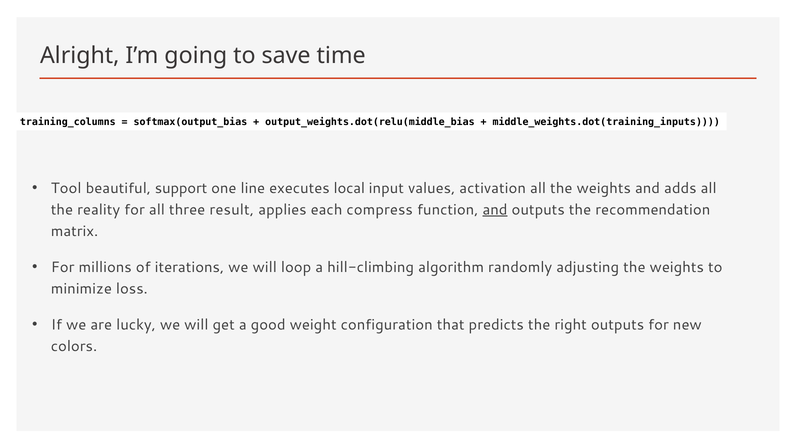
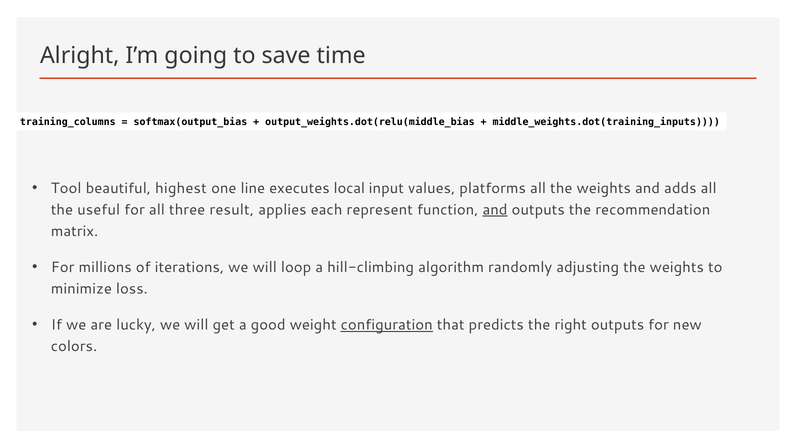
support: support -> highest
activation: activation -> platforms
reality: reality -> useful
compress: compress -> represent
configuration underline: none -> present
